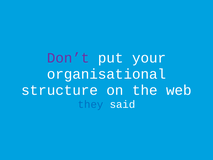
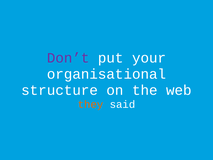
they colour: blue -> orange
